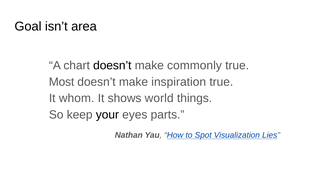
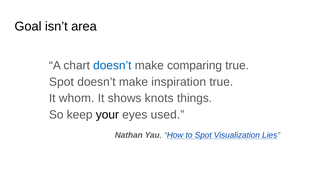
doesn’t at (112, 66) colour: black -> blue
commonly: commonly -> comparing
Most at (62, 82): Most -> Spot
world: world -> knots
parts: parts -> used
